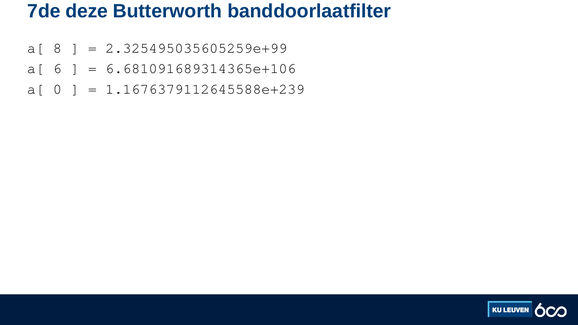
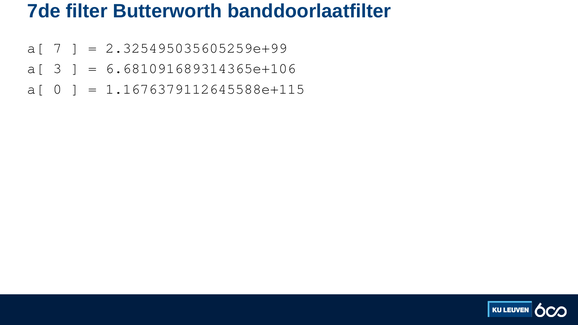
deze: deze -> filter
8: 8 -> 7
6: 6 -> 3
1.1676379112645588e+239: 1.1676379112645588e+239 -> 1.1676379112645588e+115
